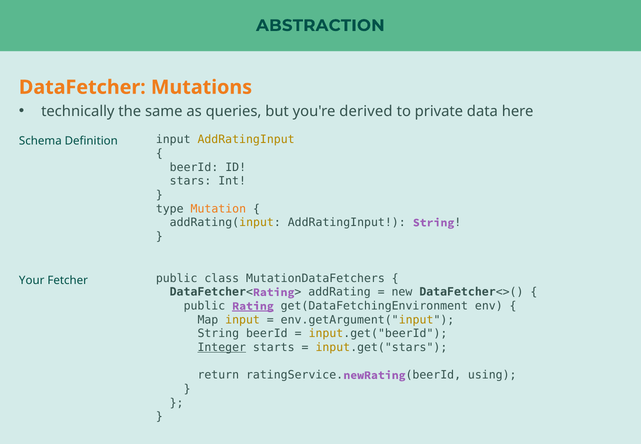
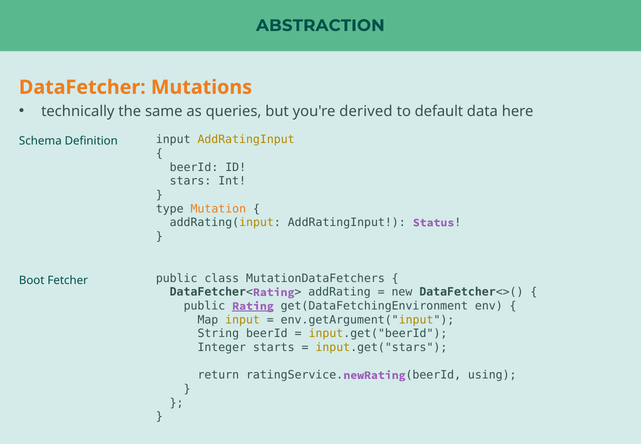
private: private -> default
AddRatingInput String: String -> Status
Your: Your -> Boot
Integer underline: present -> none
